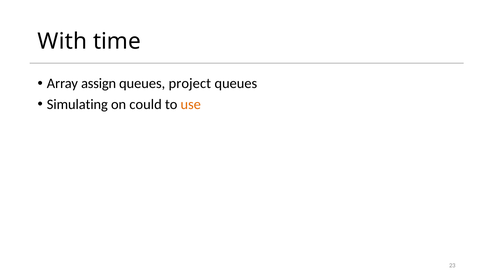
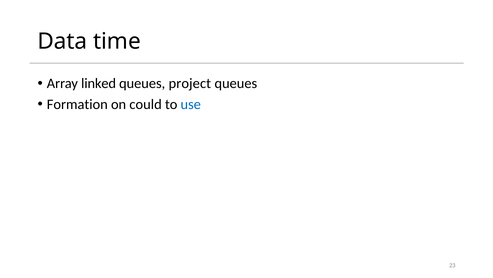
With: With -> Data
assign: assign -> linked
Simulating: Simulating -> Formation
use colour: orange -> blue
